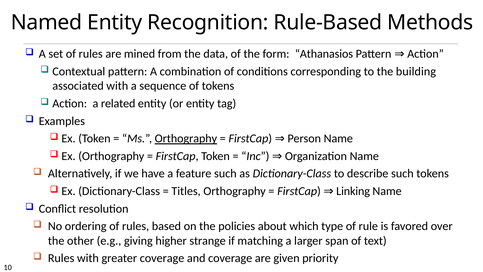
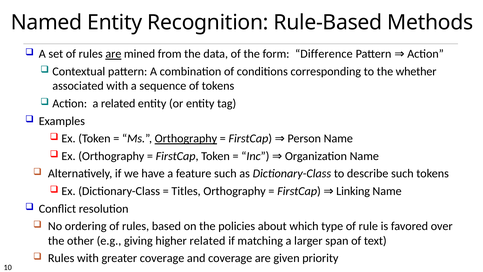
are at (113, 54) underline: none -> present
Athanasios: Athanasios -> Difference
building: building -> whether
higher strange: strange -> related
